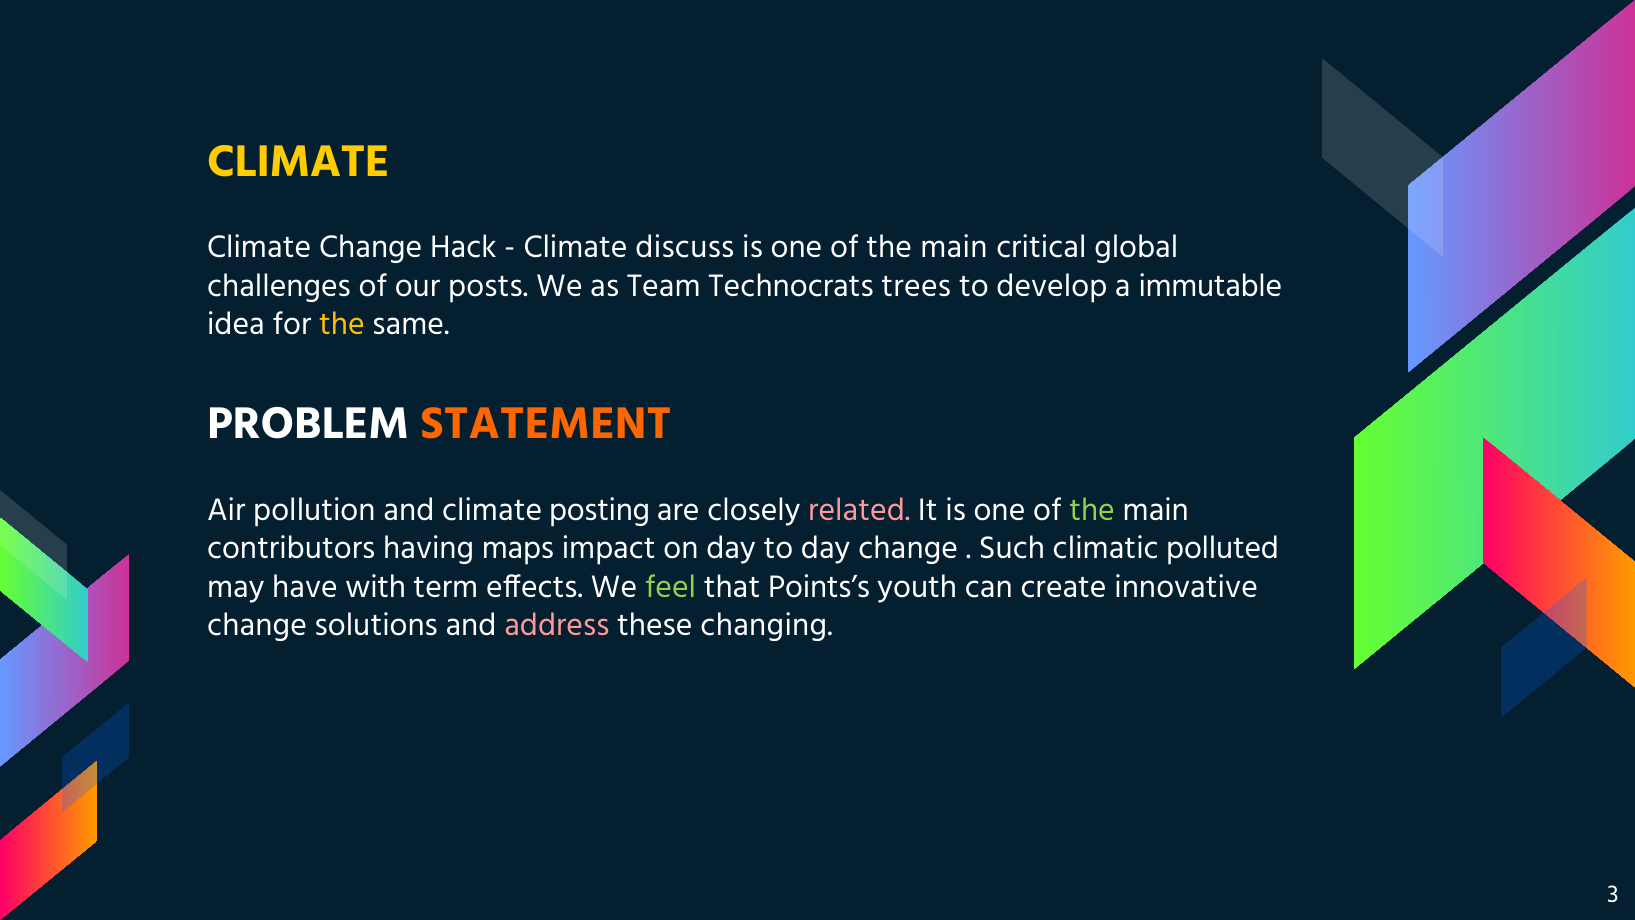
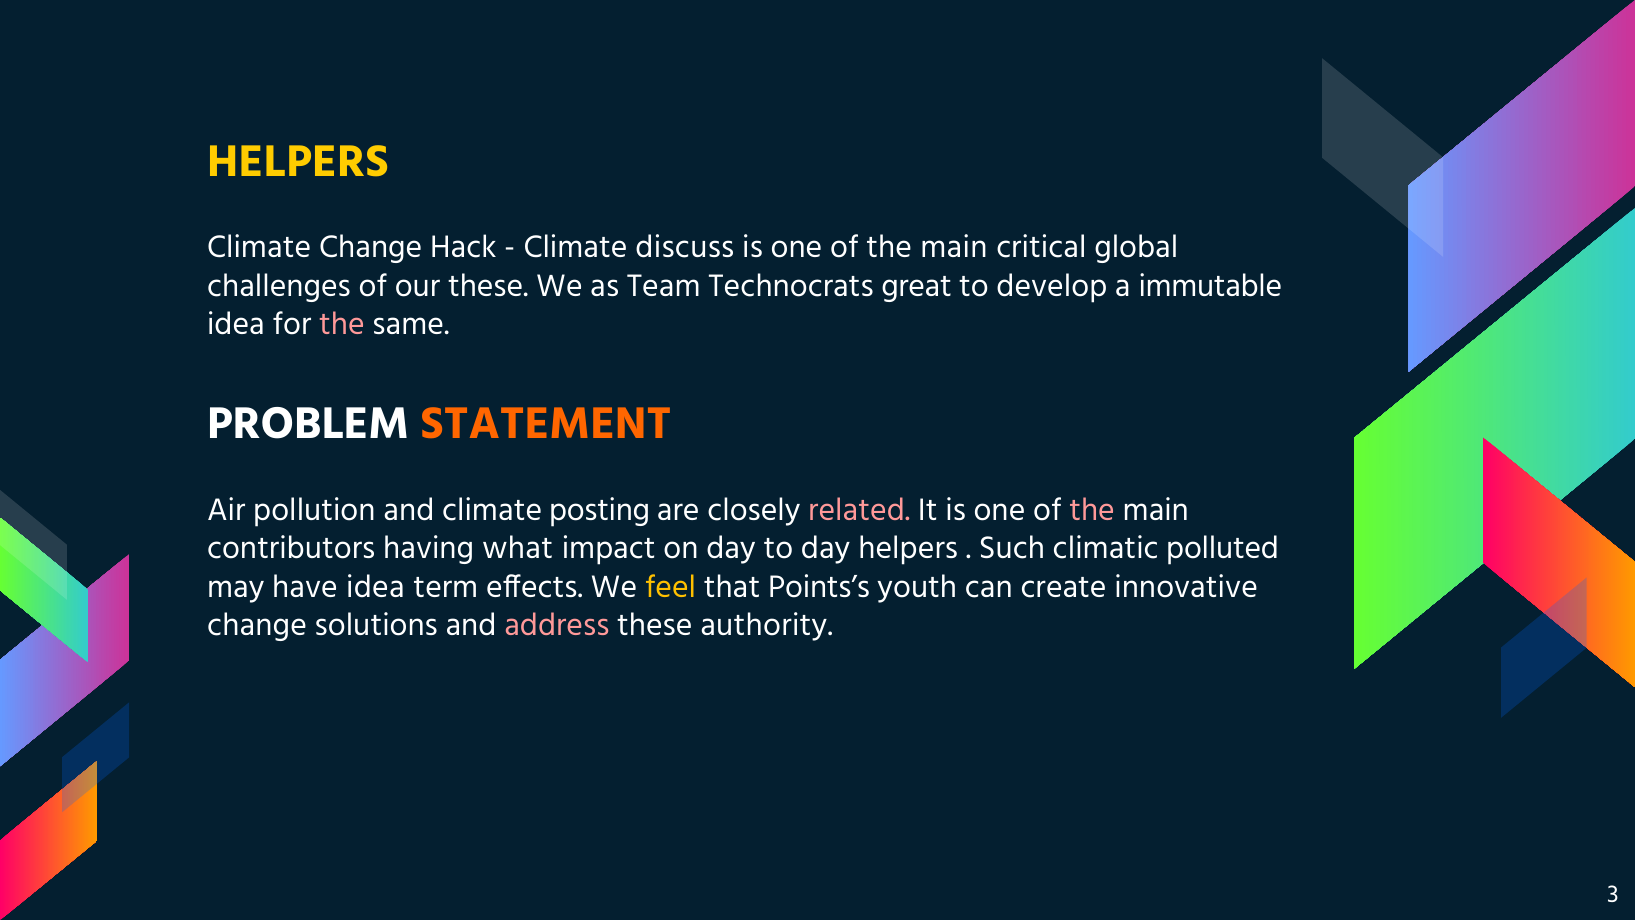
CLIMATE at (298, 161): CLIMATE -> HELPERS
our posts: posts -> these
trees: trees -> great
the at (342, 324) colour: yellow -> pink
the at (1092, 510) colour: light green -> pink
maps: maps -> what
day change: change -> helpers
have with: with -> idea
feel colour: light green -> yellow
changing: changing -> authority
